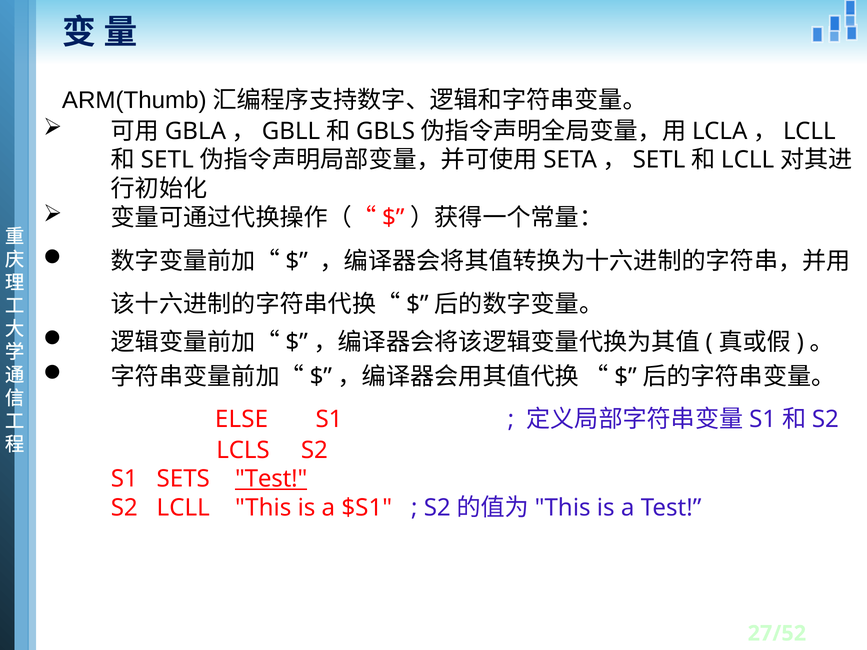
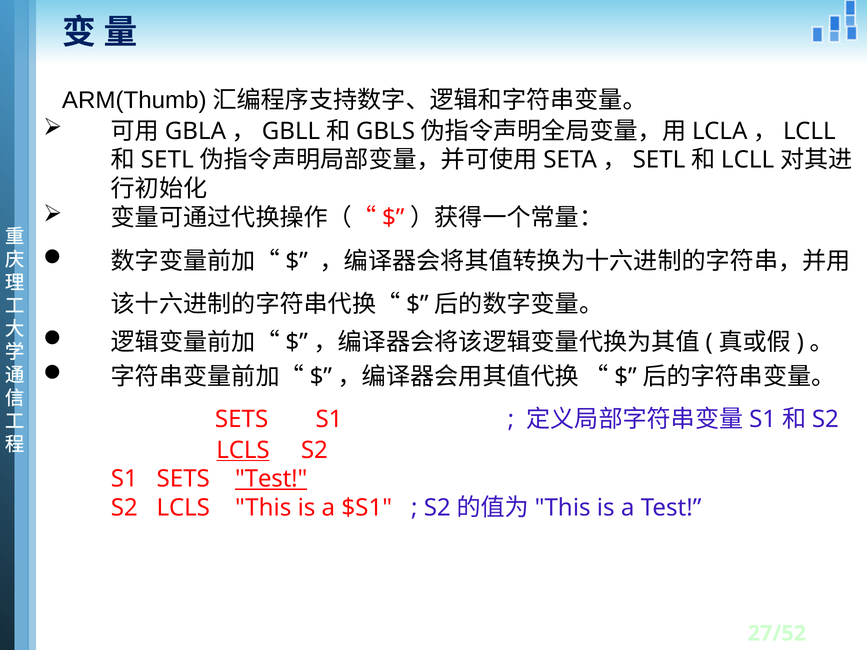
ELSE at (242, 419): ELSE -> SETS
LCLS at (243, 450) underline: none -> present
LCLL at (183, 508): LCLL -> LCLS
